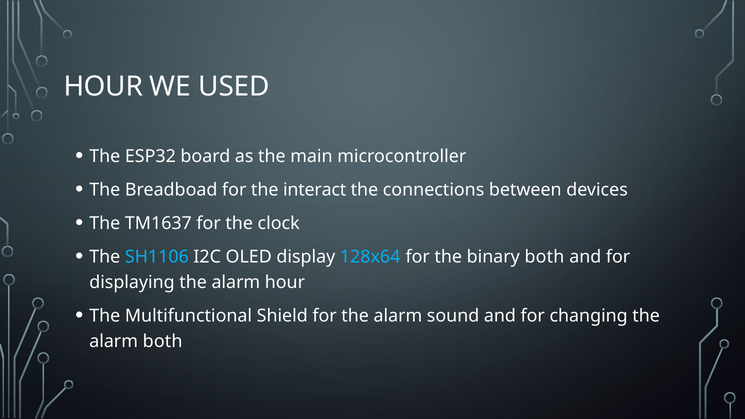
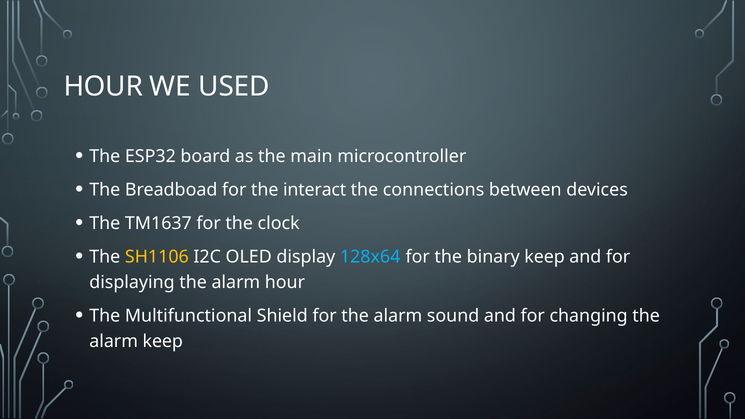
SH1106 colour: light blue -> yellow
binary both: both -> keep
alarm both: both -> keep
